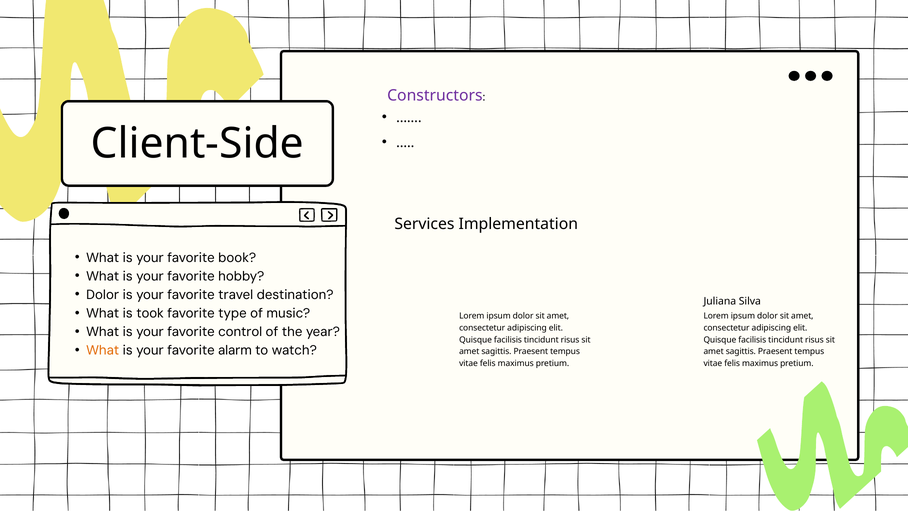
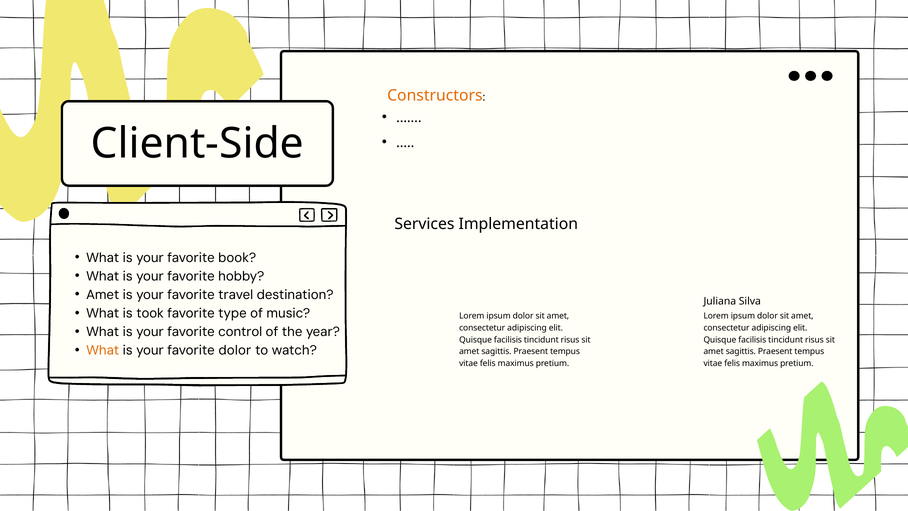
Constructors colour: purple -> orange
Dolor at (103, 295): Dolor -> Amet
favorite alarm: alarm -> dolor
